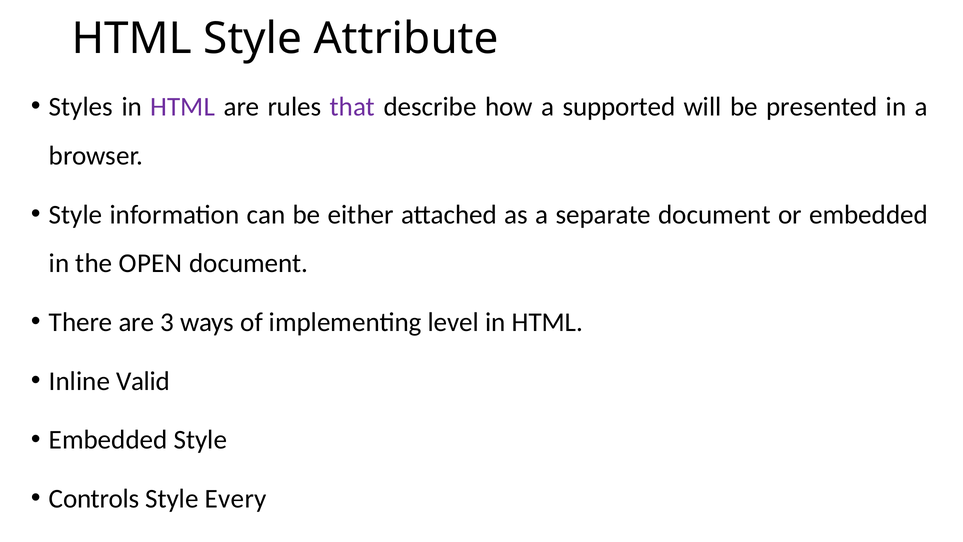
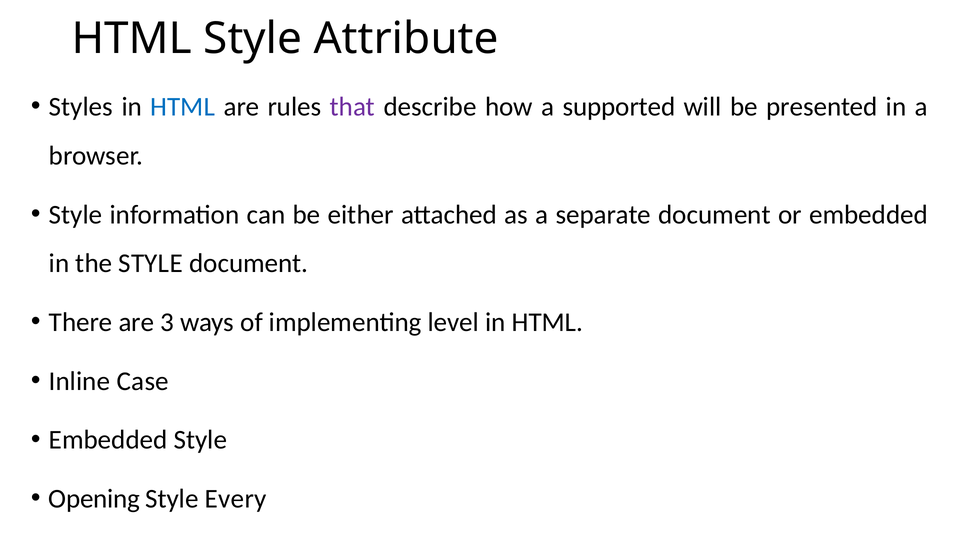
HTML at (183, 107) colour: purple -> blue
the OPEN: OPEN -> STYLE
Valid: Valid -> Case
Controls: Controls -> Opening
